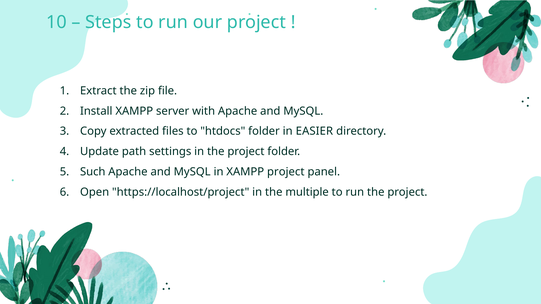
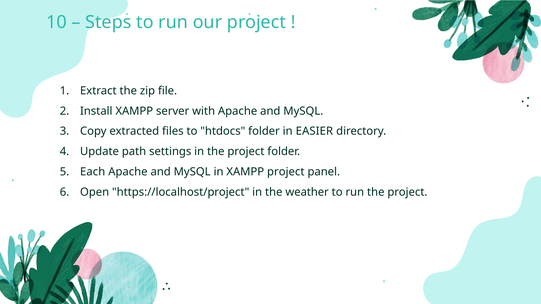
Such: Such -> Each
multiple: multiple -> weather
